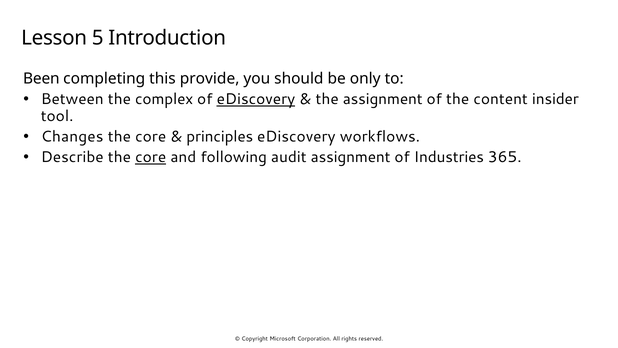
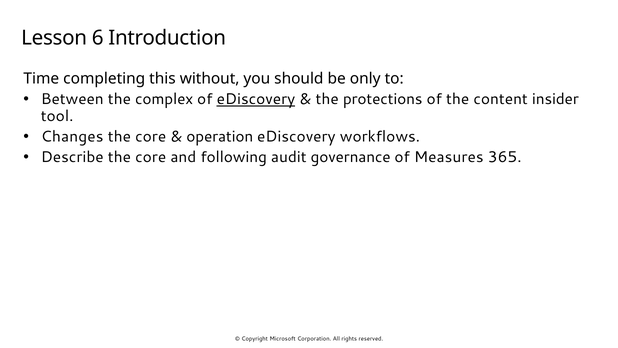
5: 5 -> 6
Been: Been -> Time
provide: provide -> without
the assignment: assignment -> protections
principles: principles -> operation
core at (151, 157) underline: present -> none
audit assignment: assignment -> governance
Industries: Industries -> Measures
